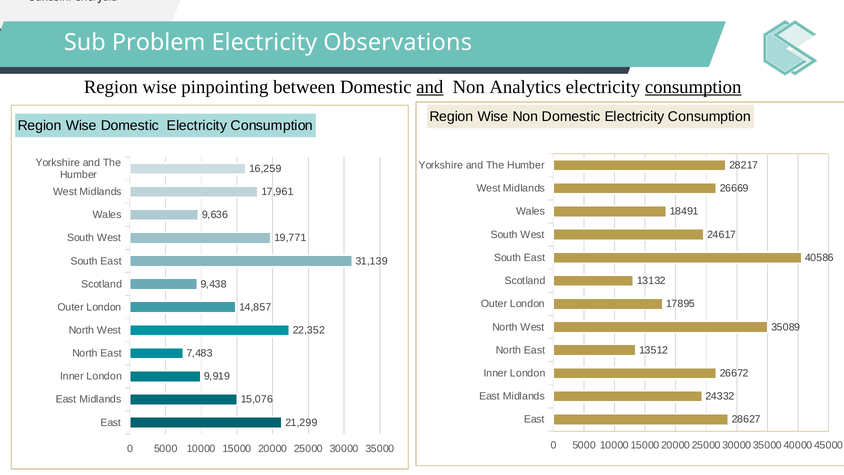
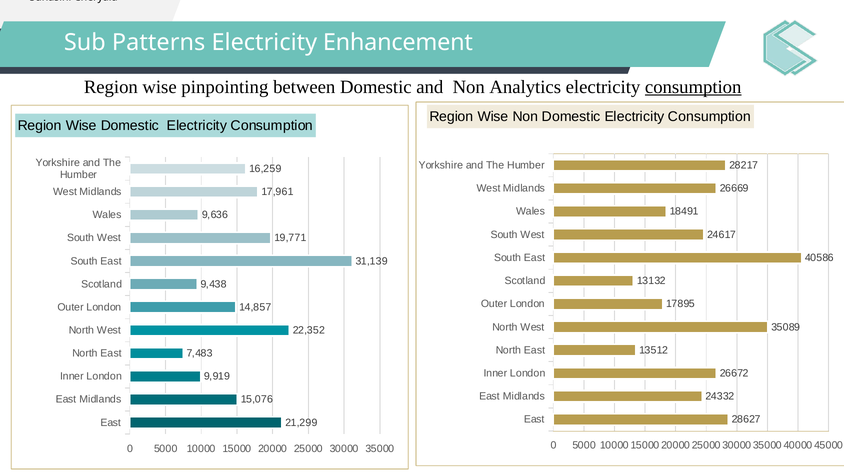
Problem: Problem -> Patterns
Observations: Observations -> Enhancement
and at (430, 87) underline: present -> none
